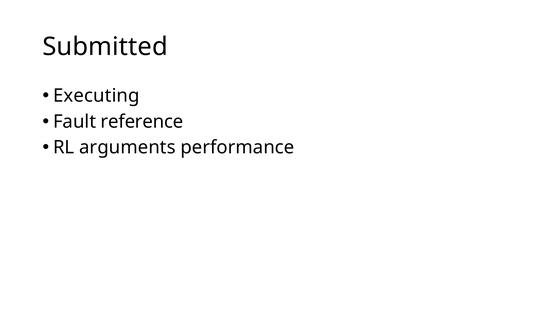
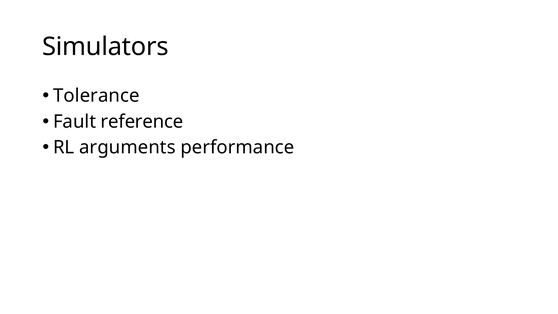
Submitted: Submitted -> Simulators
Executing: Executing -> Tolerance
